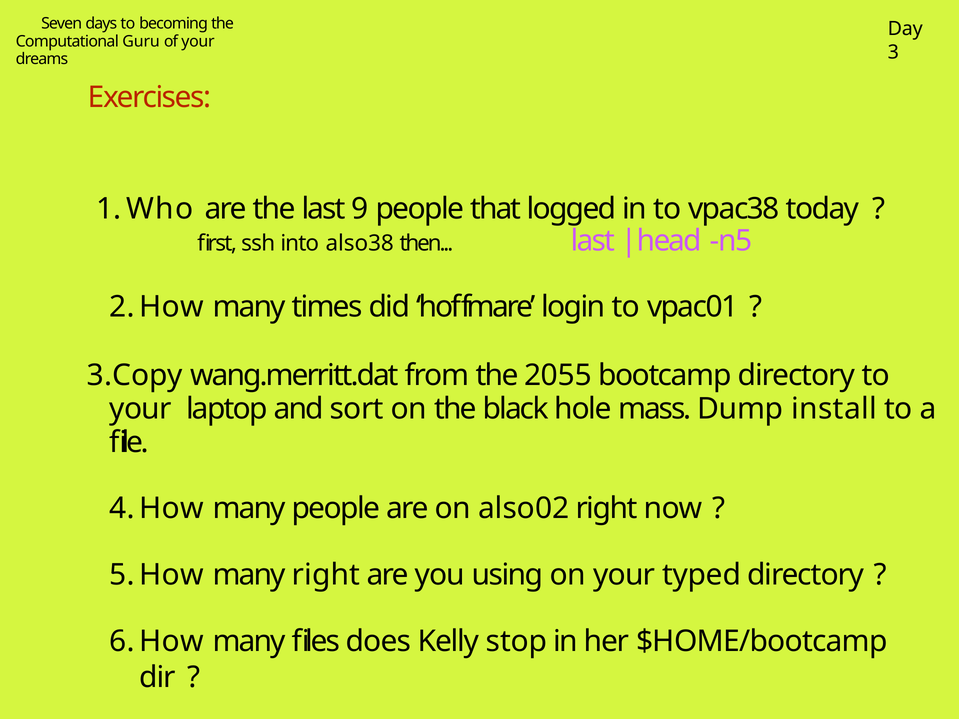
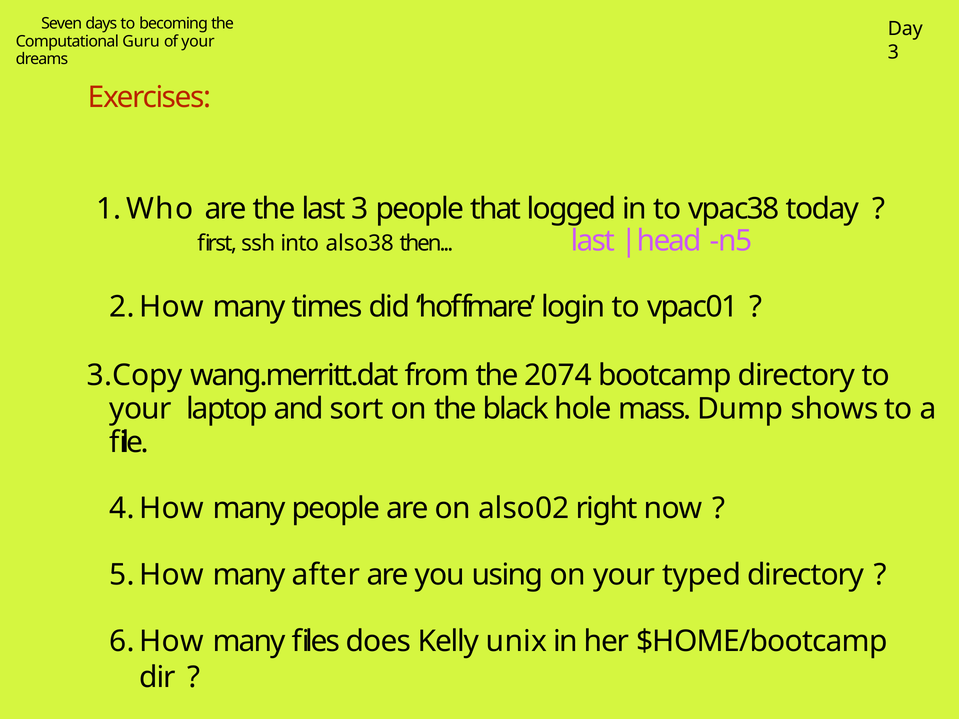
last 9: 9 -> 3
2055: 2055 -> 2074
install: install -> shows
many right: right -> after
stop: stop -> unix
